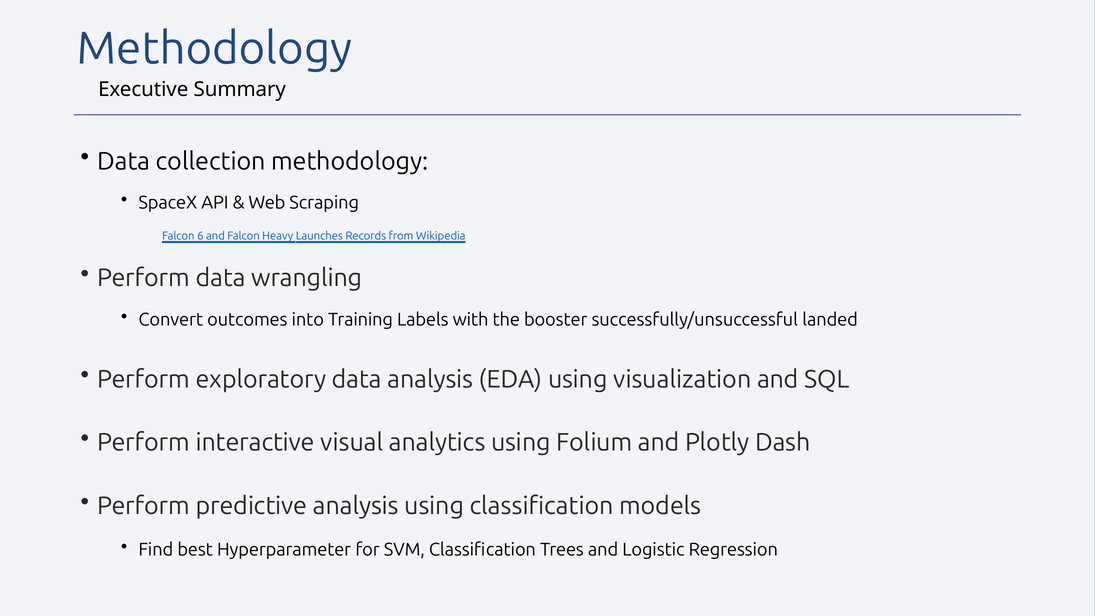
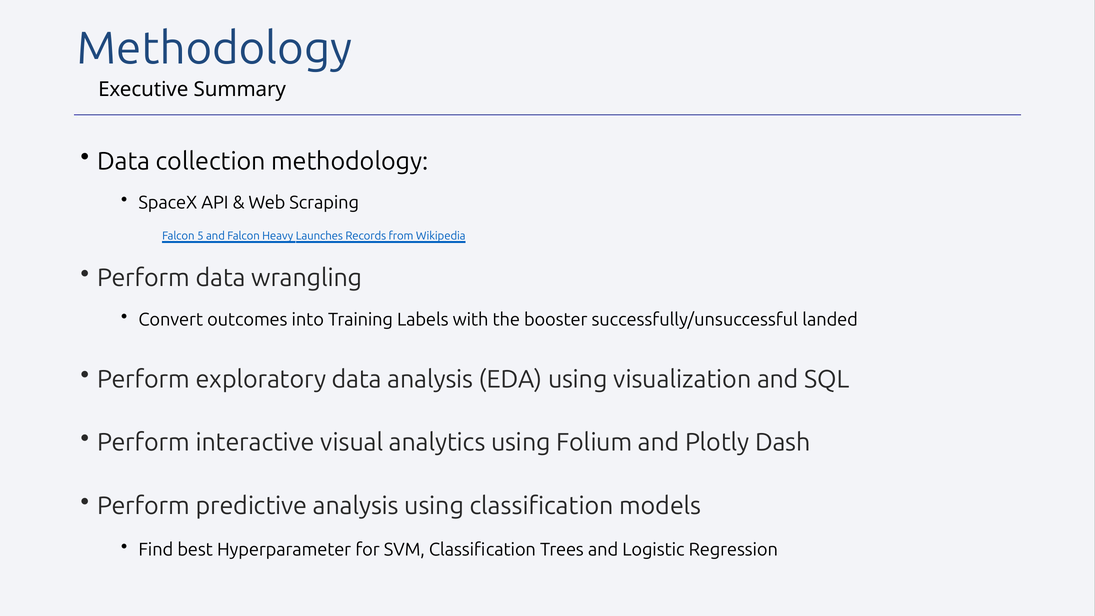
6: 6 -> 5
